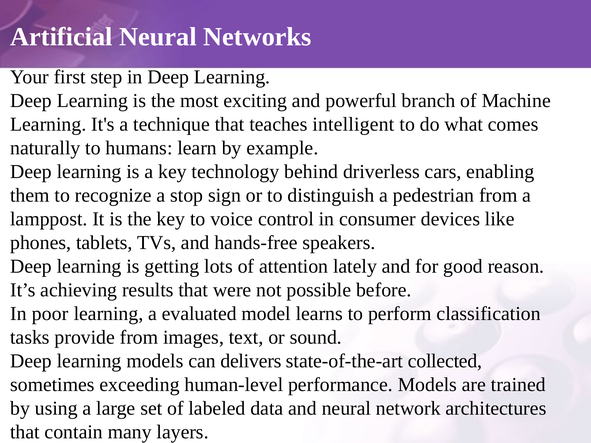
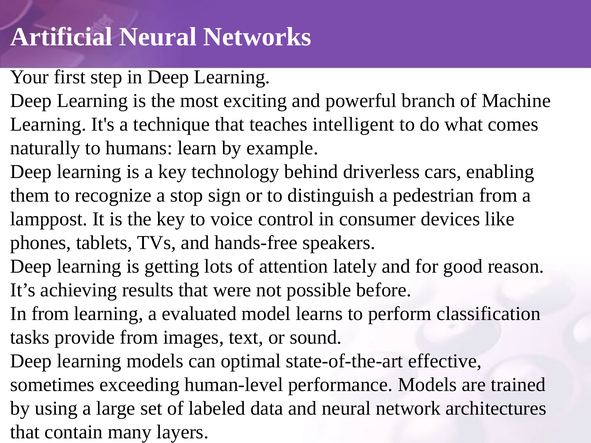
In poor: poor -> from
delivers: delivers -> optimal
collected: collected -> effective
